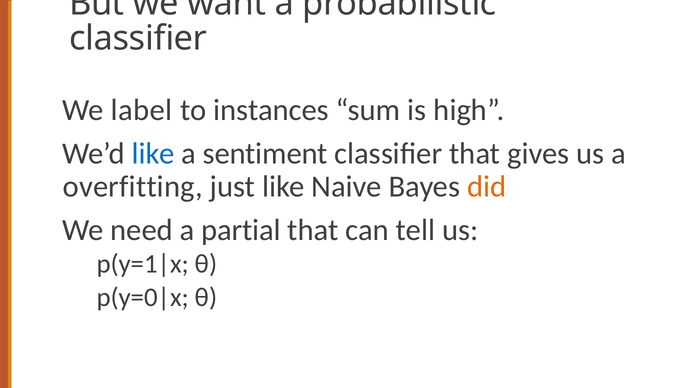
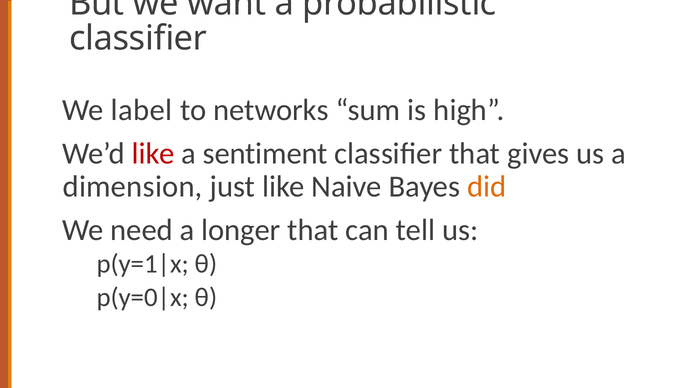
instances: instances -> networks
like at (153, 154) colour: blue -> red
overfitting: overfitting -> dimension
partial: partial -> longer
